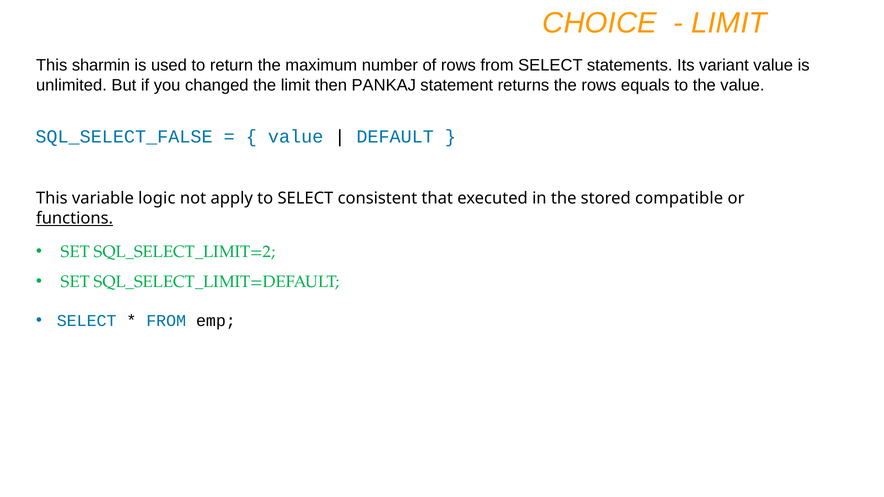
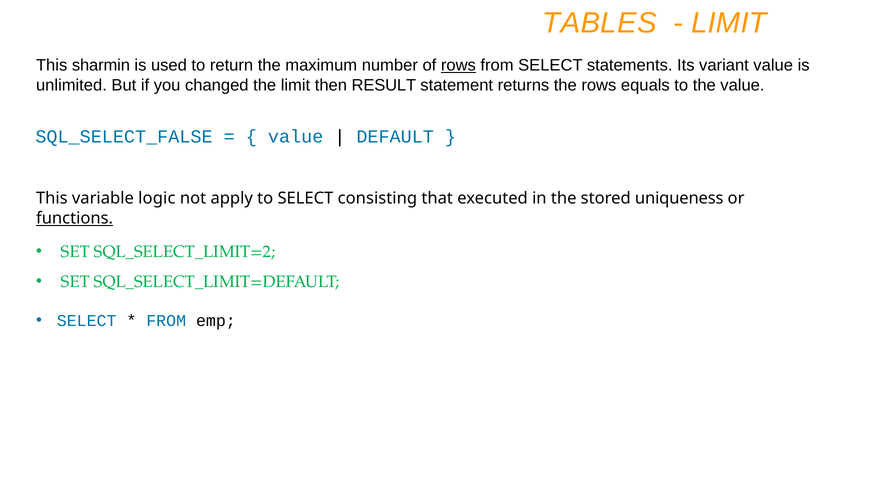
CHOICE: CHOICE -> TABLES
rows at (458, 65) underline: none -> present
PANKAJ: PANKAJ -> RESULT
consistent: consistent -> consisting
compatible: compatible -> uniqueness
